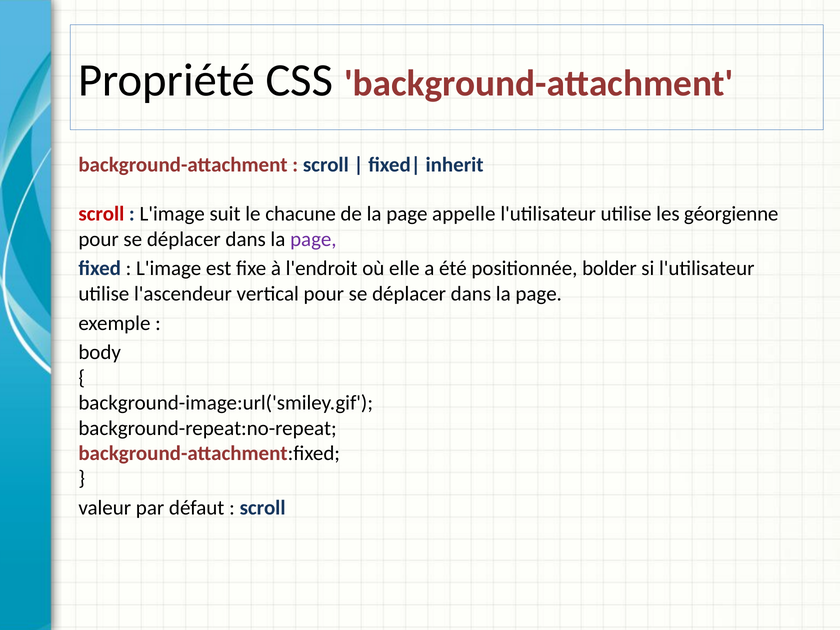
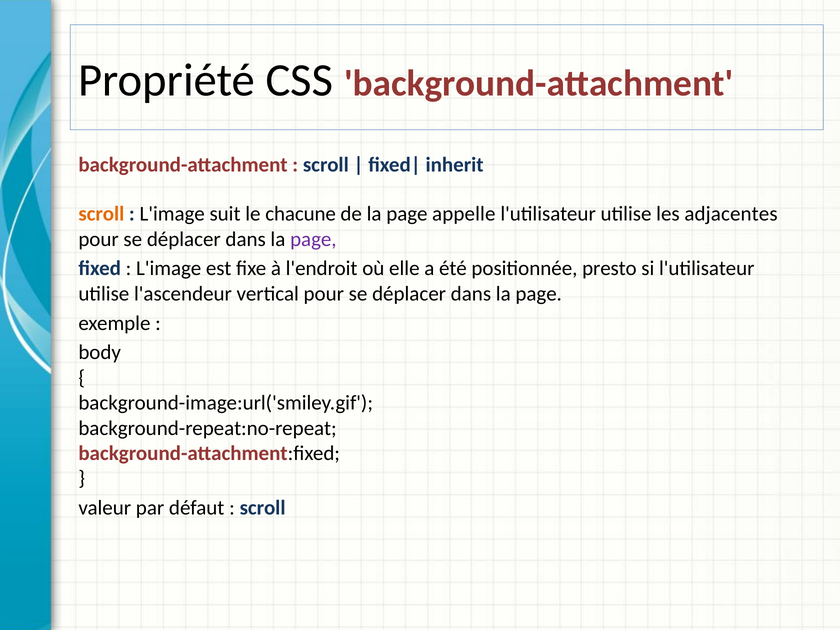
scroll at (101, 214) colour: red -> orange
géorgienne: géorgienne -> adjacentes
bolder: bolder -> presto
